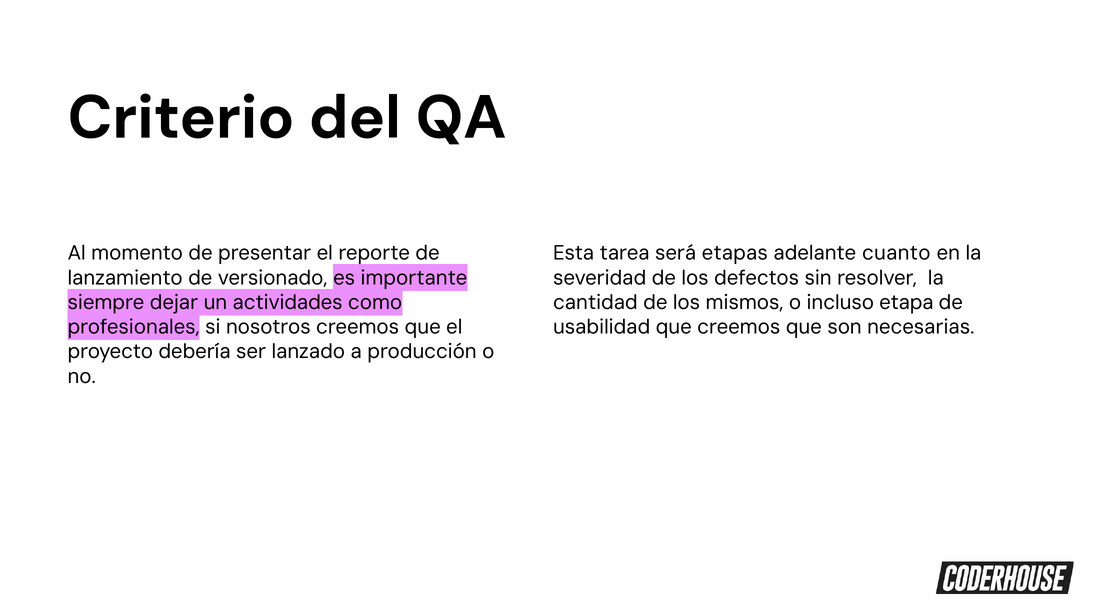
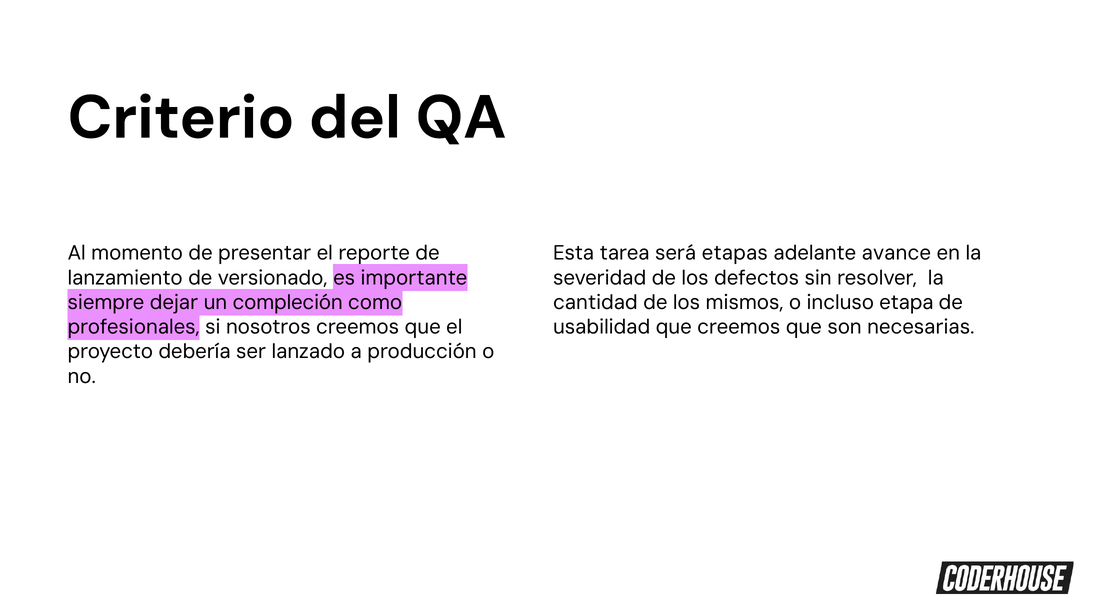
cuanto: cuanto -> avance
actividades: actividades -> compleción
